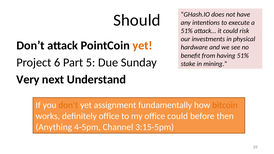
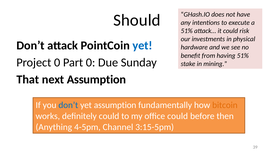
yet at (143, 46) colour: orange -> blue
Project 6: 6 -> 0
Part 5: 5 -> 0
Very: Very -> That
next Understand: Understand -> Assumption
don’t at (68, 105) colour: orange -> blue
yet assignment: assignment -> assumption
definitely office: office -> could
